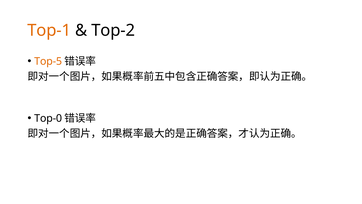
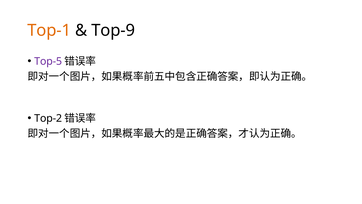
Top-2: Top-2 -> Top-9
Top-5 colour: orange -> purple
Top-0: Top-0 -> Top-2
